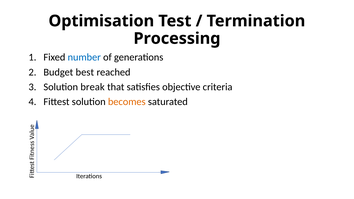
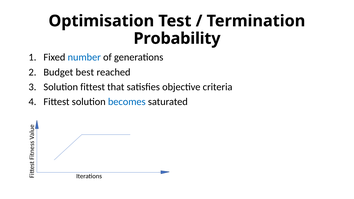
Processing: Processing -> Probability
Solution break: break -> fittest
becomes colour: orange -> blue
